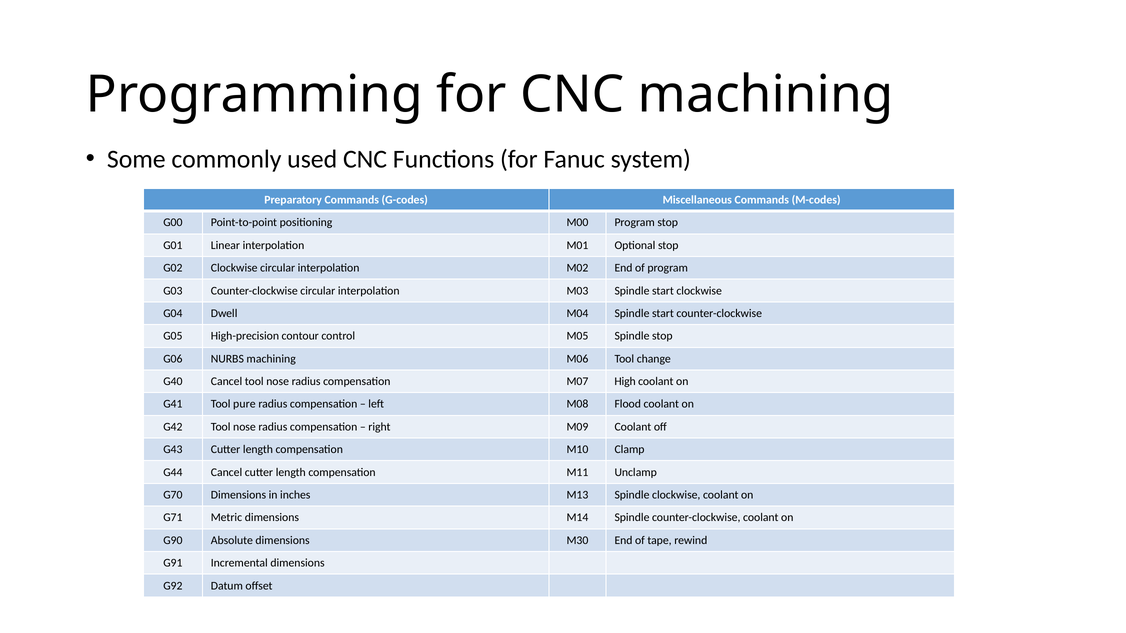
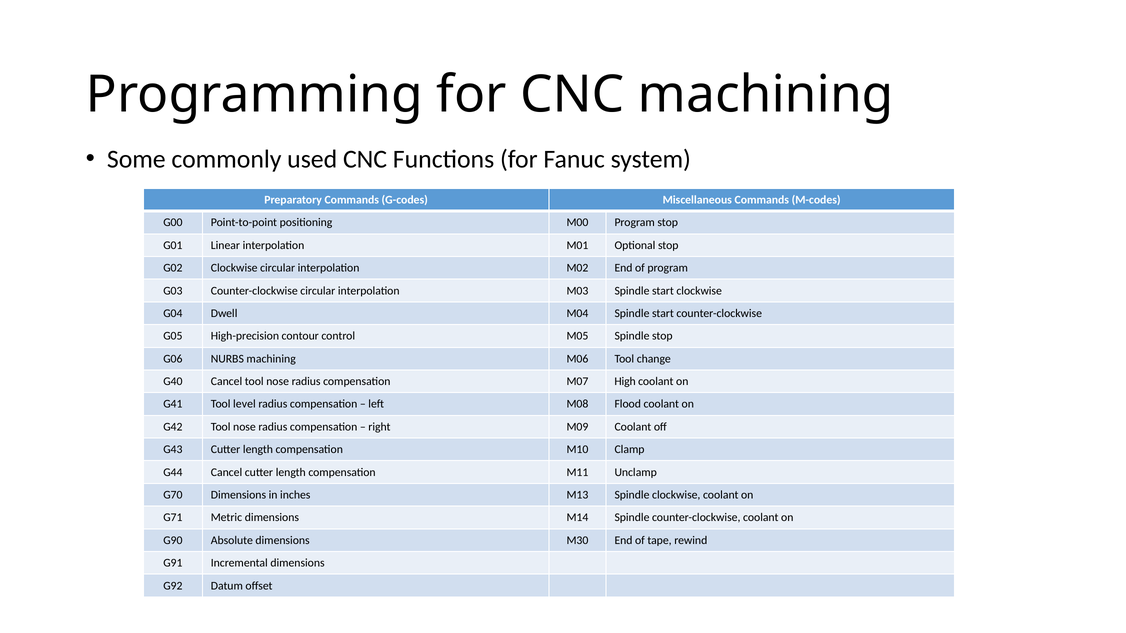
pure: pure -> level
